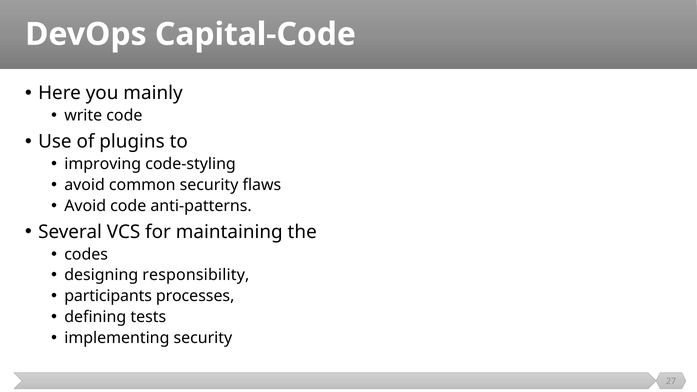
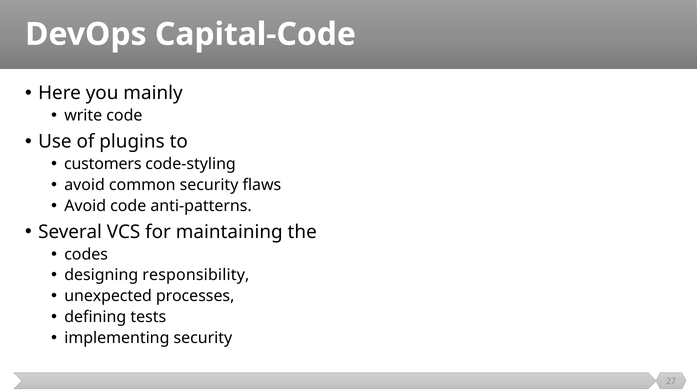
improving: improving -> customers
participants: participants -> unexpected
